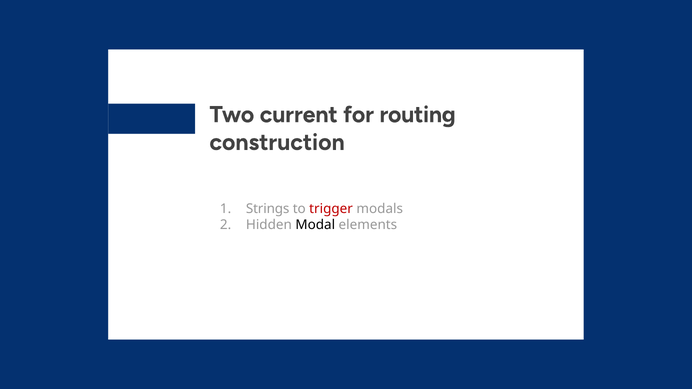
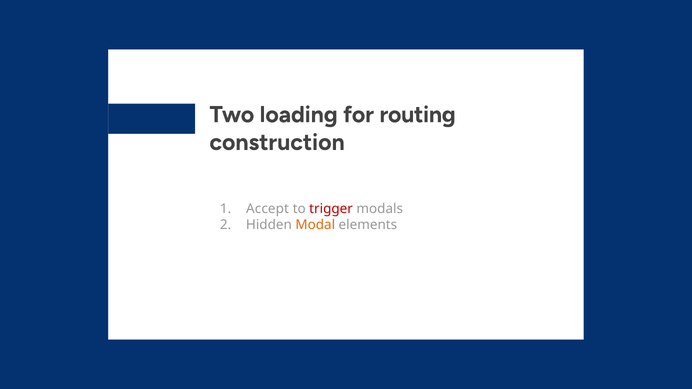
current: current -> loading
Strings: Strings -> Accept
Modal colour: black -> orange
